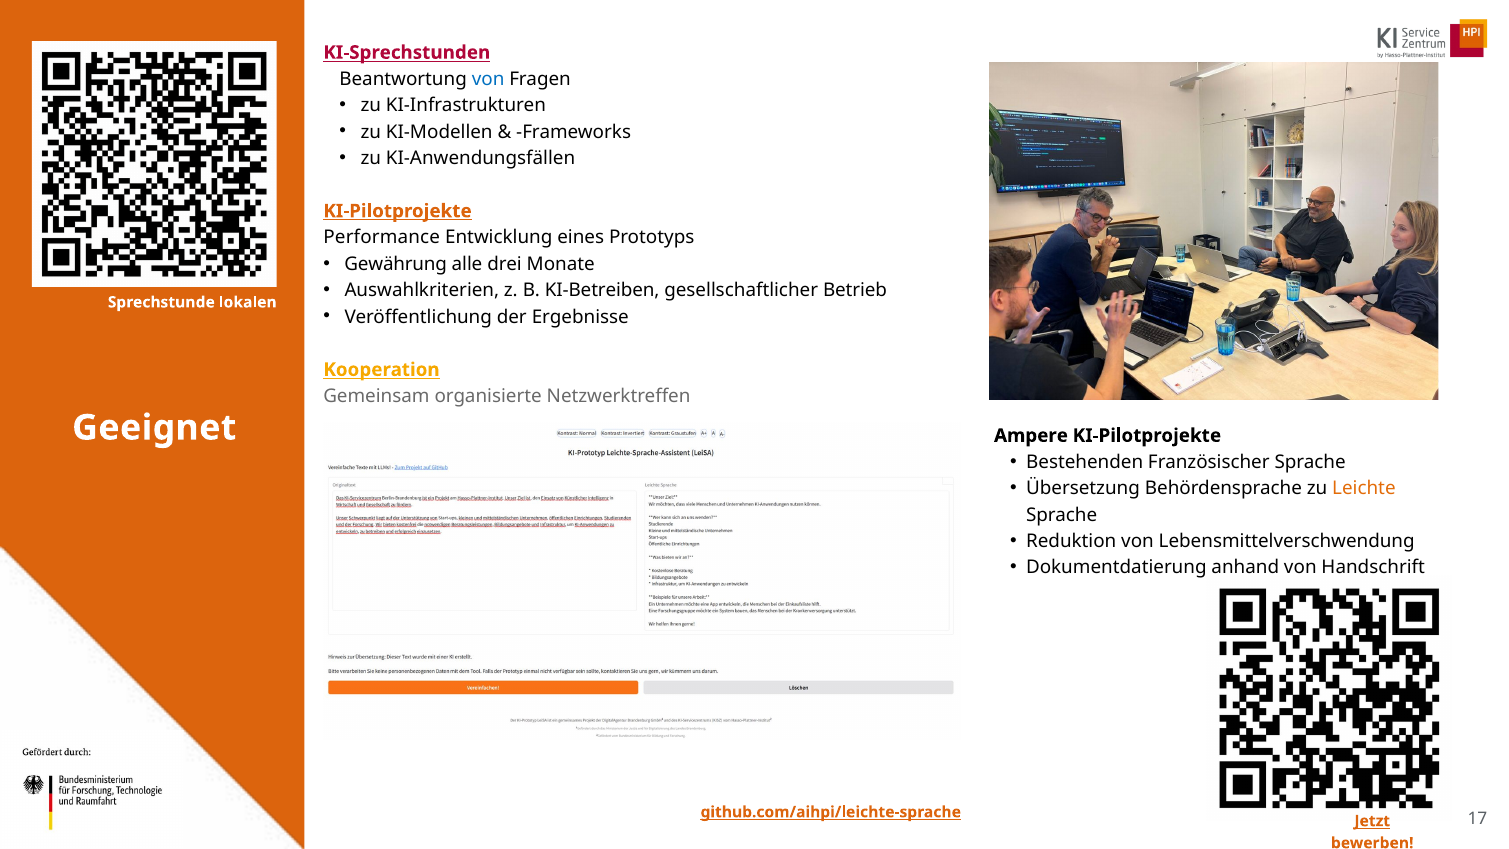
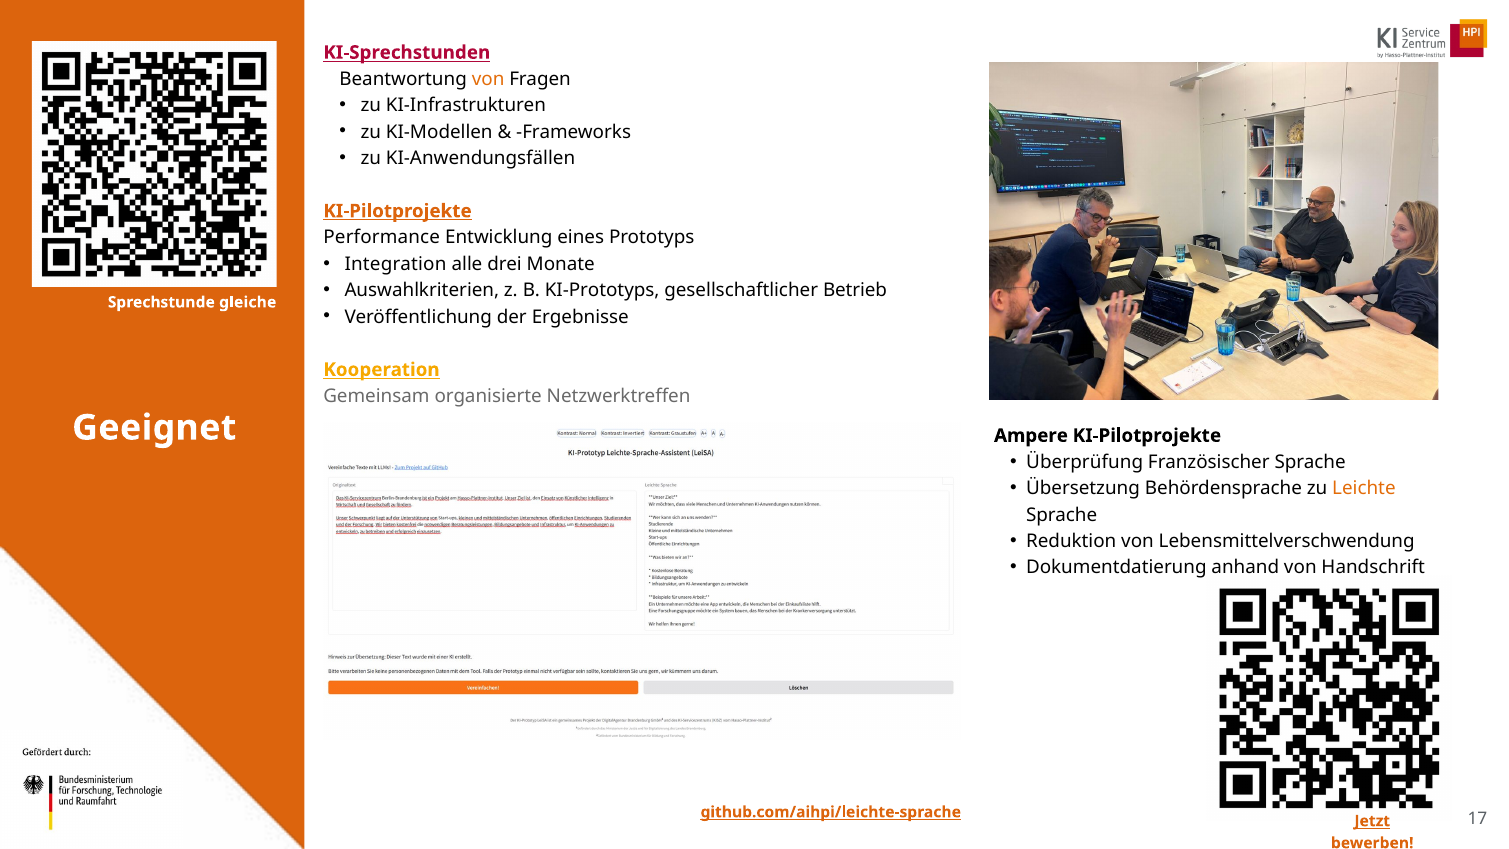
von at (488, 79) colour: blue -> orange
Gewährung: Gewährung -> Integration
KI-Betreiben: KI-Betreiben -> KI-Prototyps
lokalen: lokalen -> gleiche
Bestehenden: Bestehenden -> Überprüfung
